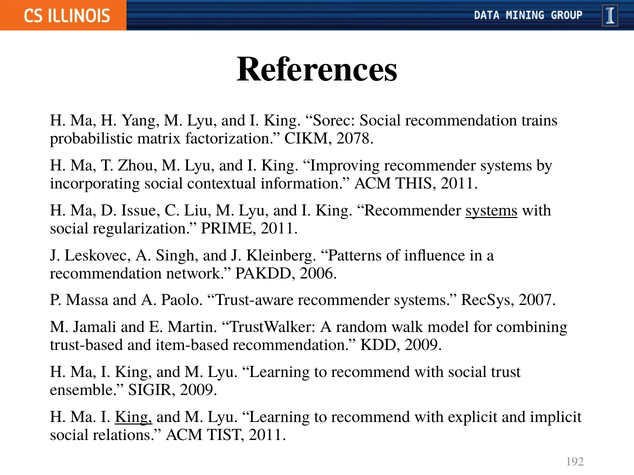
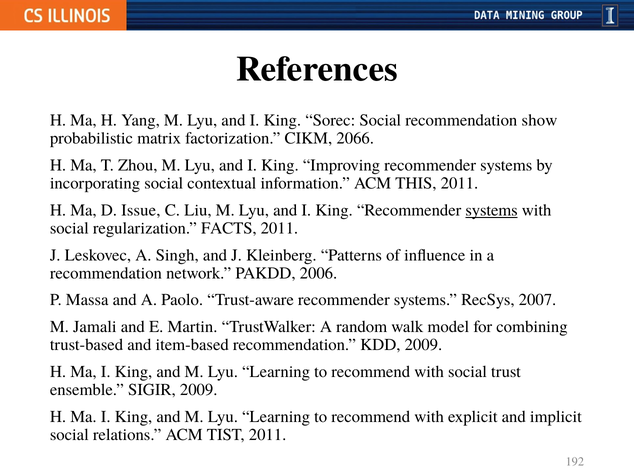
trains: trains -> show
2078: 2078 -> 2066
PRIME: PRIME -> FACTS
King at (133, 417) underline: present -> none
